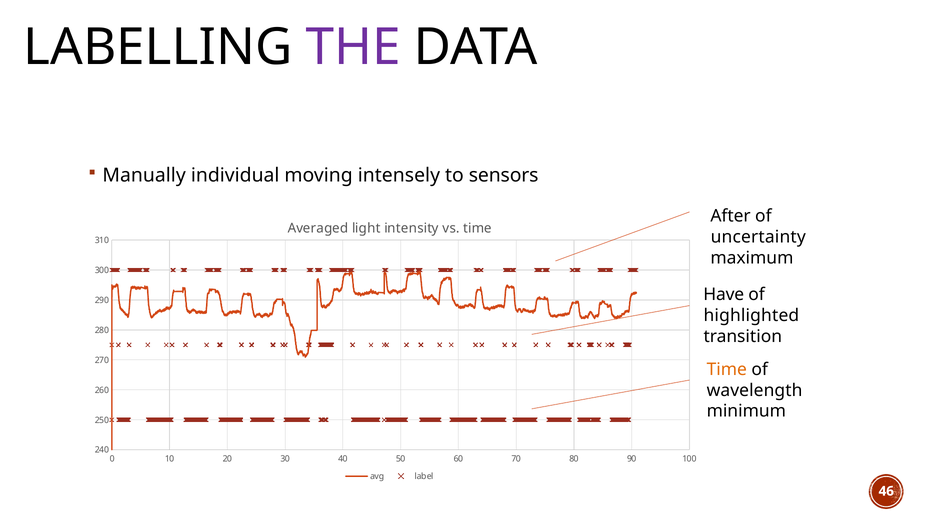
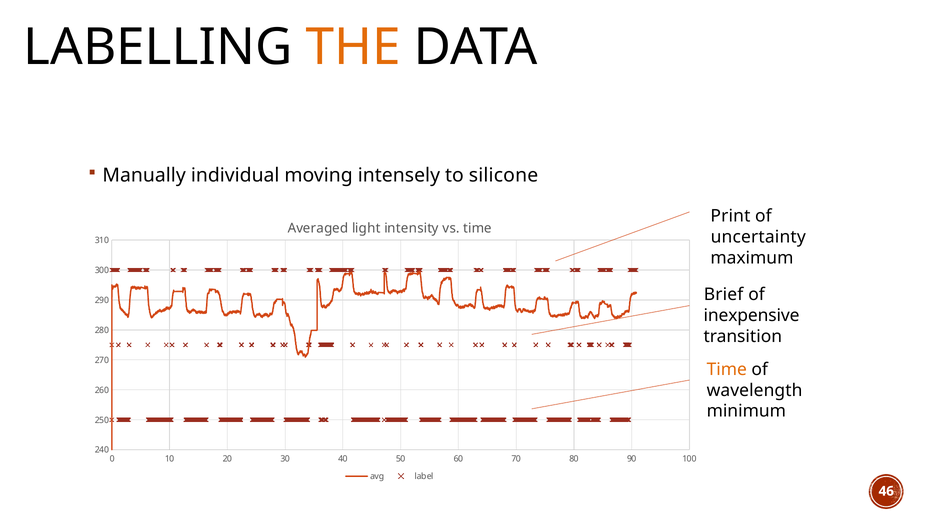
THE colour: purple -> orange
sensors: sensors -> silicone
After: After -> Print
Have: Have -> Brief
highlighted: highlighted -> inexpensive
